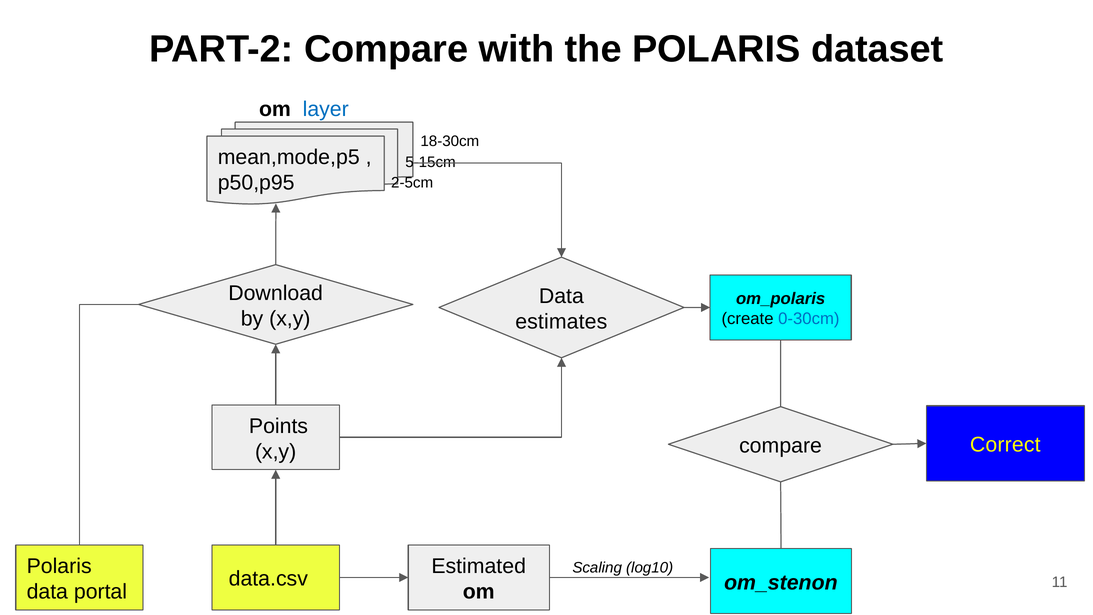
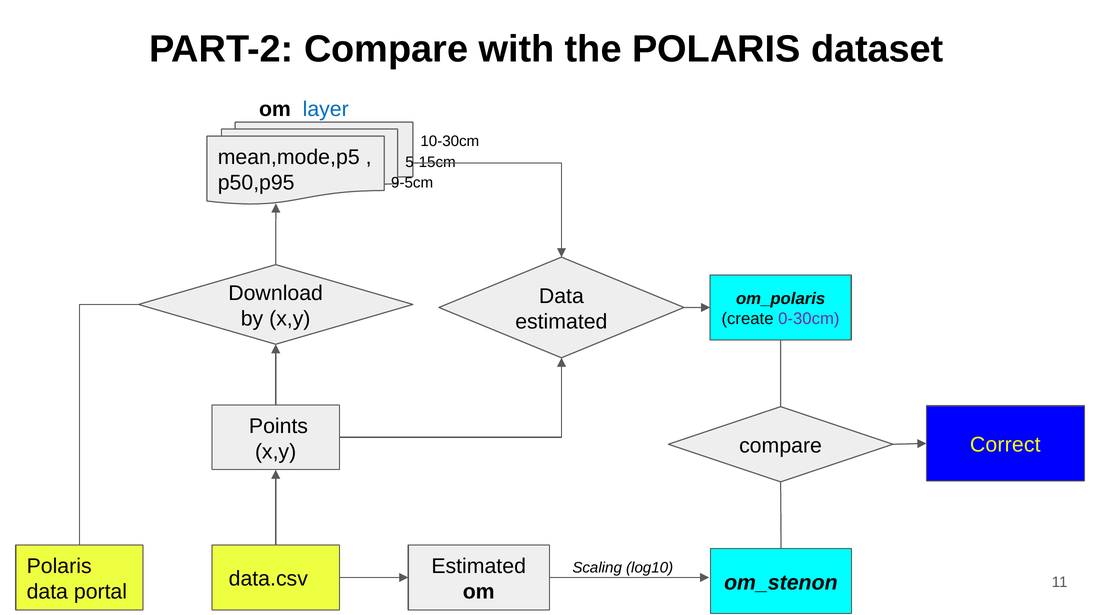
18-30cm: 18-30cm -> 10-30cm
2-5cm: 2-5cm -> 9-5cm
0-30cm colour: blue -> purple
estimates at (561, 322): estimates -> estimated
